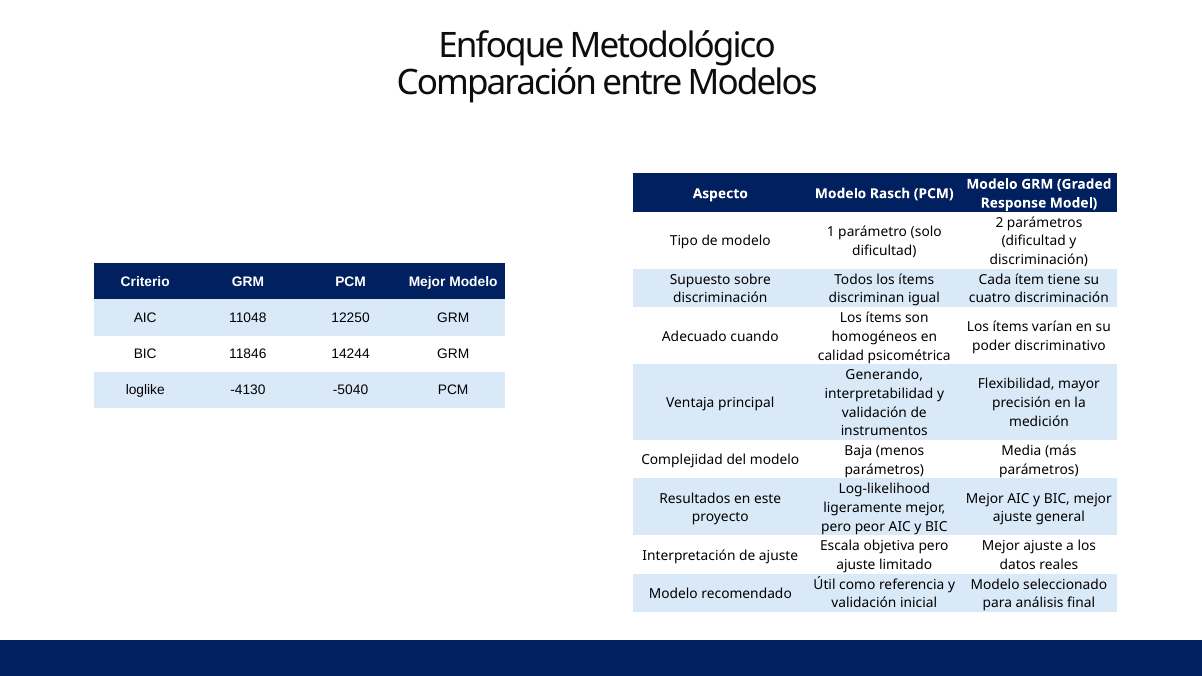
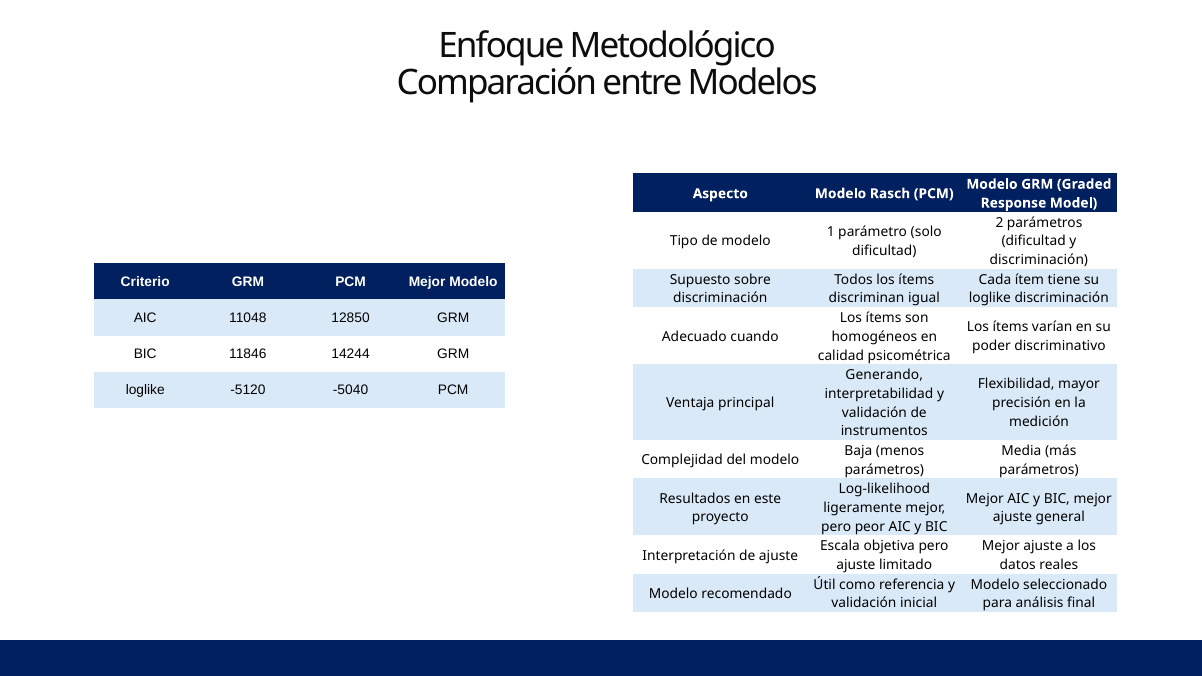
cuatro at (990, 298): cuatro -> loglike
12250: 12250 -> 12850
-4130: -4130 -> -5120
